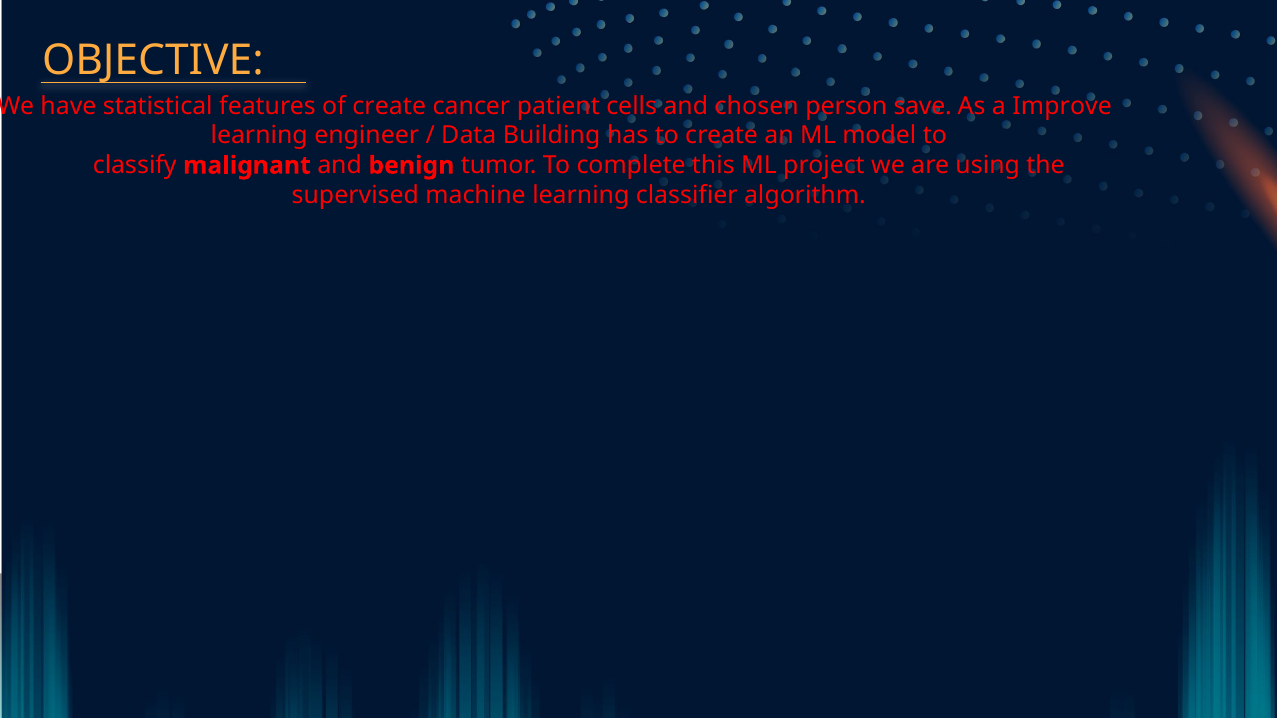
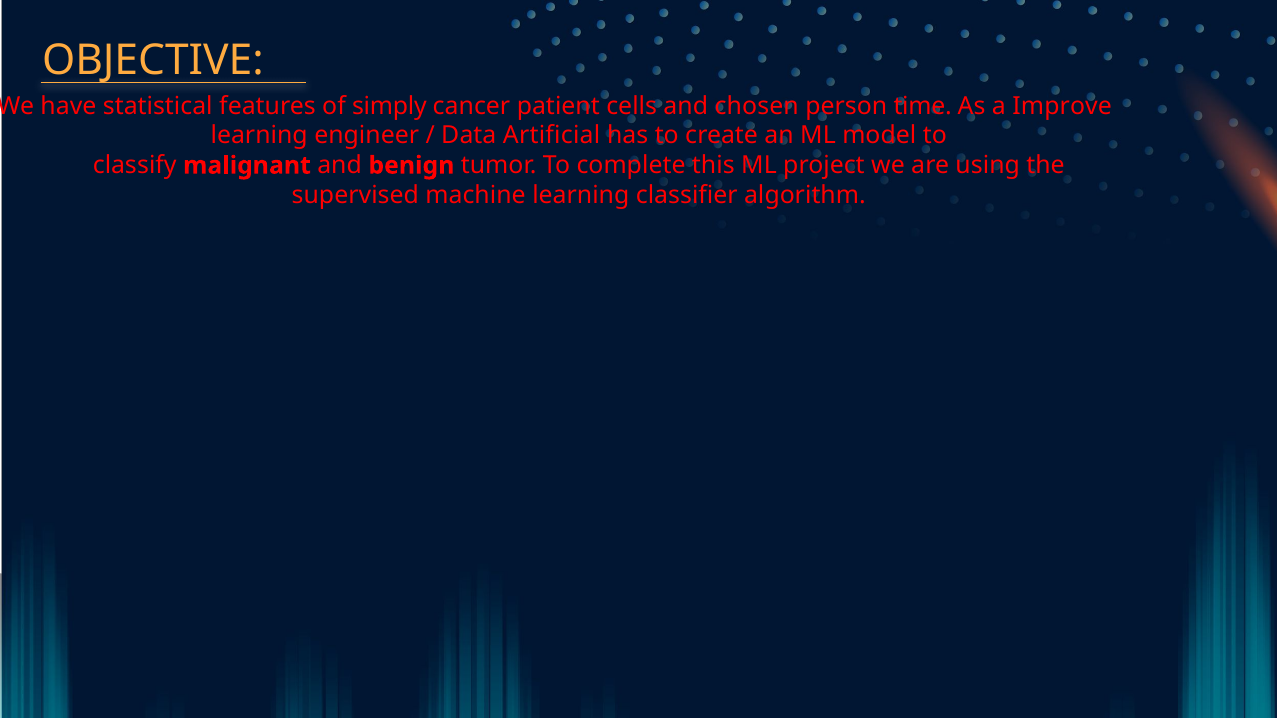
of create: create -> simply
save: save -> time
Building: Building -> Artificial
